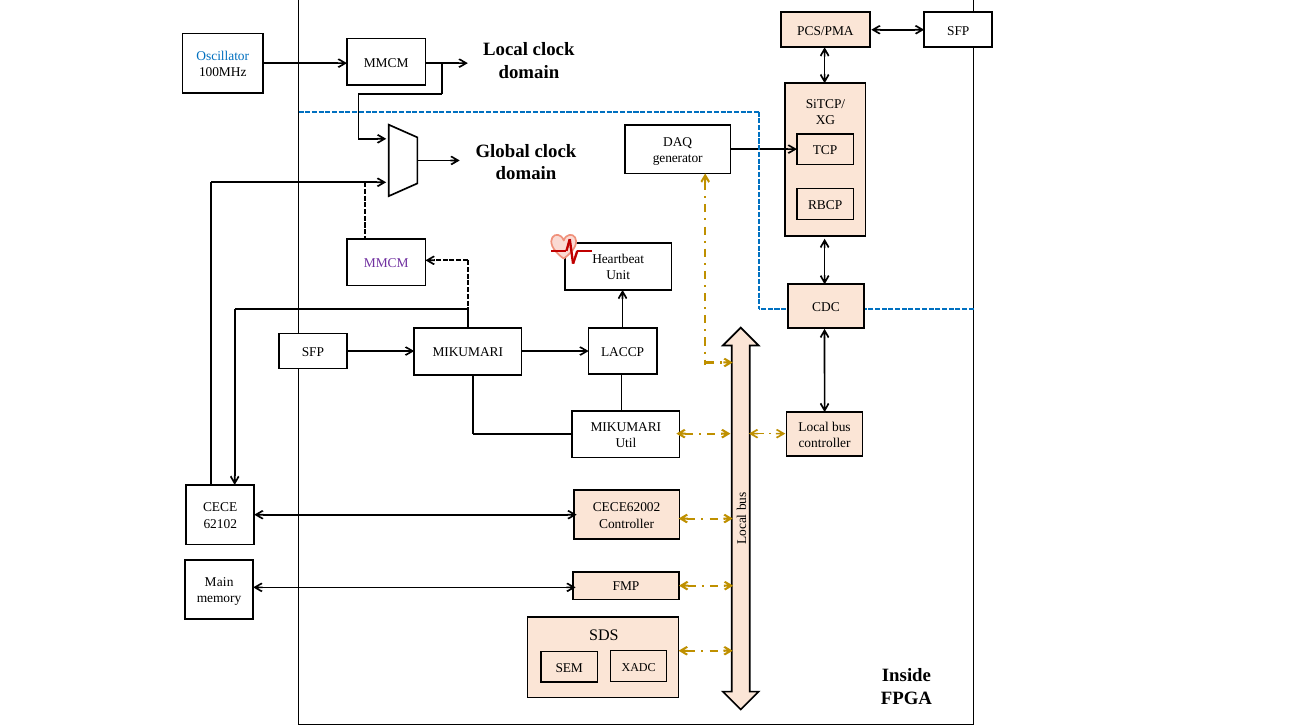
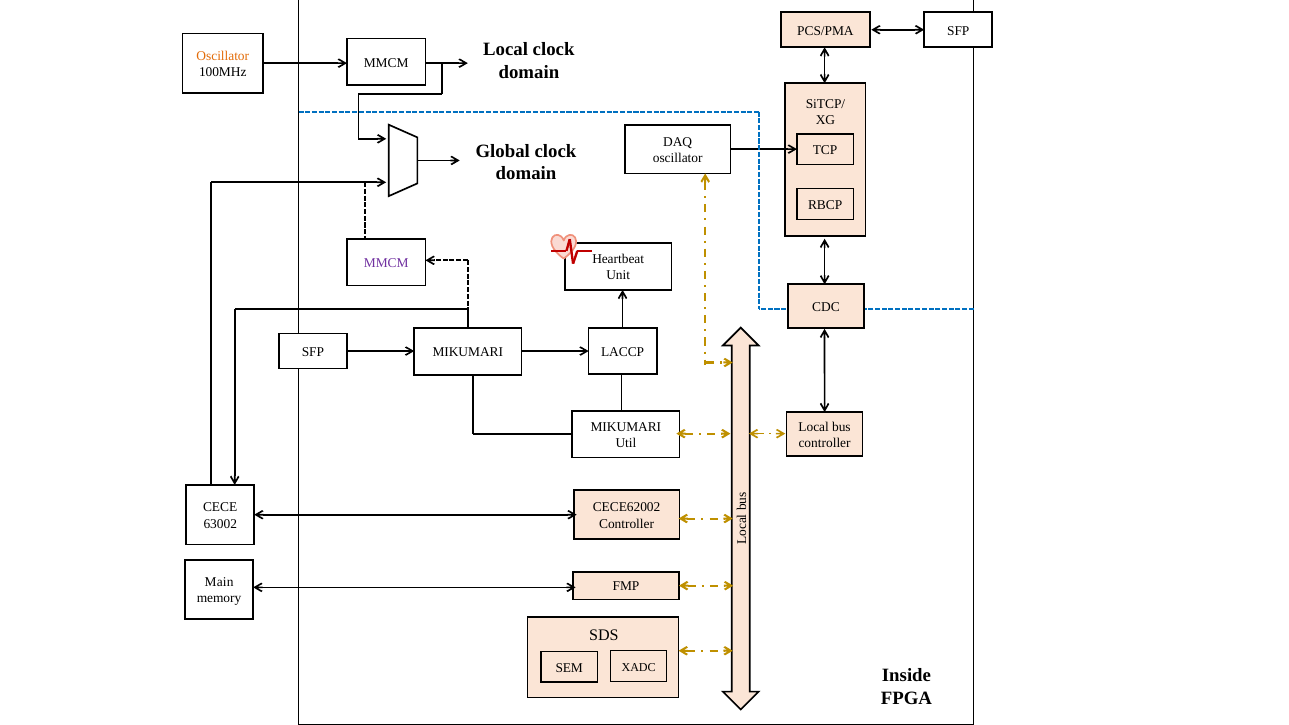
Oscillator at (223, 56) colour: blue -> orange
generator at (678, 158): generator -> oscillator
62102: 62102 -> 63002
